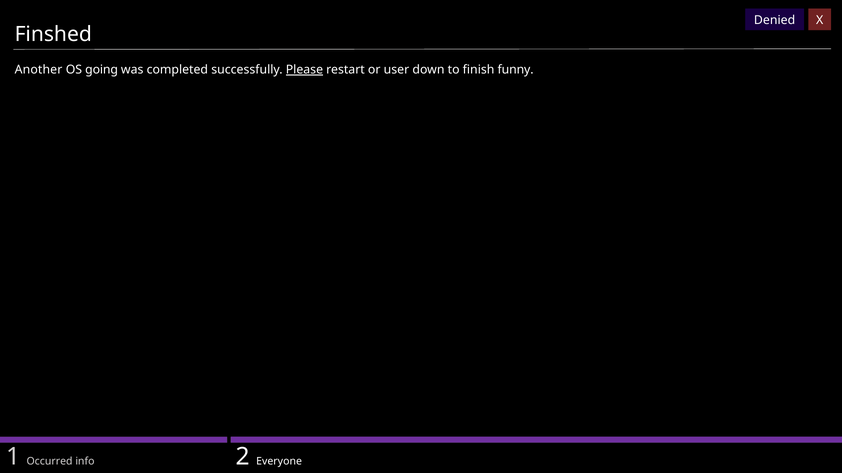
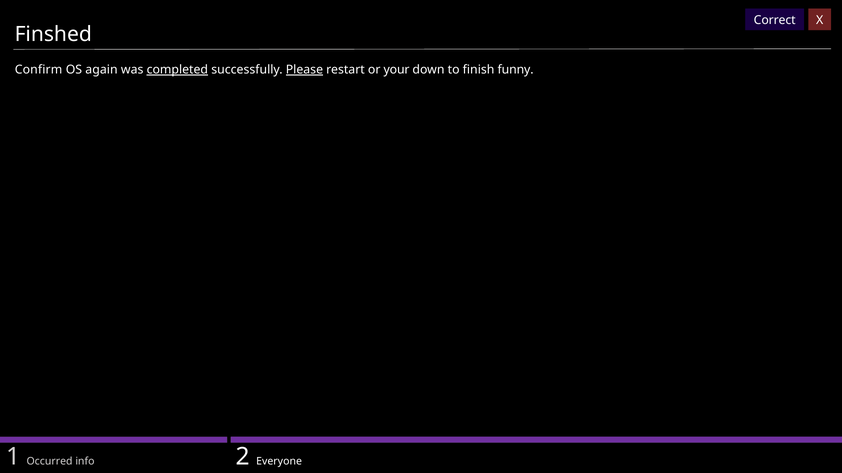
Denied: Denied -> Correct
Another: Another -> Confirm
going: going -> again
completed underline: none -> present
user: user -> your
